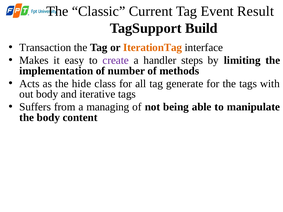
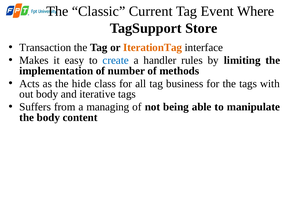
Result: Result -> Where
Build: Build -> Store
create colour: purple -> blue
steps: steps -> rules
generate: generate -> business
